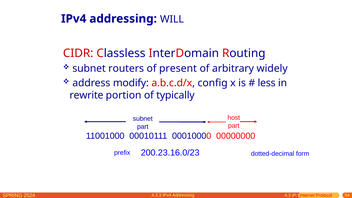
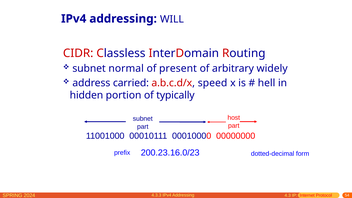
routers: routers -> normal
modify: modify -> carried
config: config -> speed
less: less -> hell
rewrite: rewrite -> hidden
